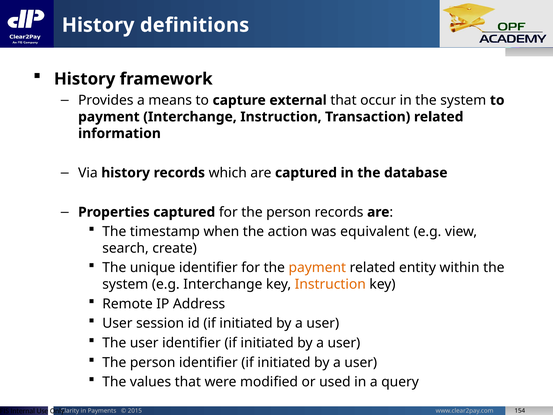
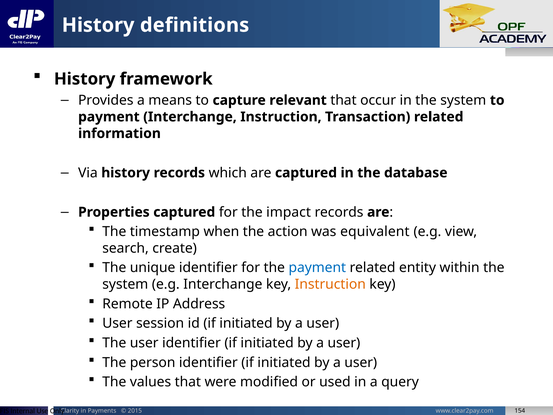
external: external -> relevant
for the person: person -> impact
payment at (317, 268) colour: orange -> blue
